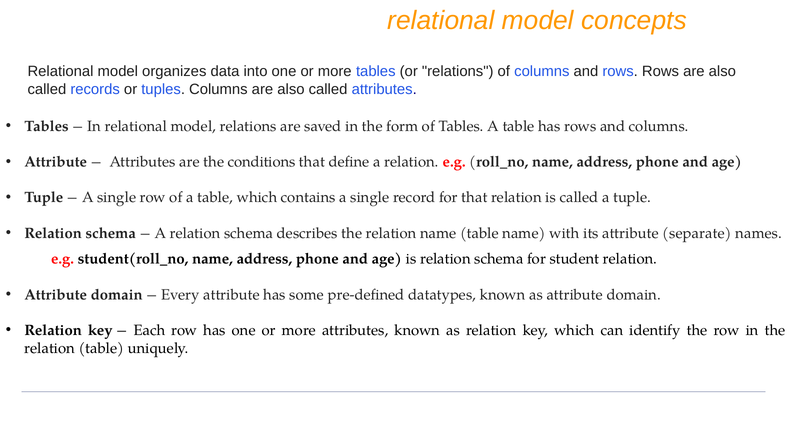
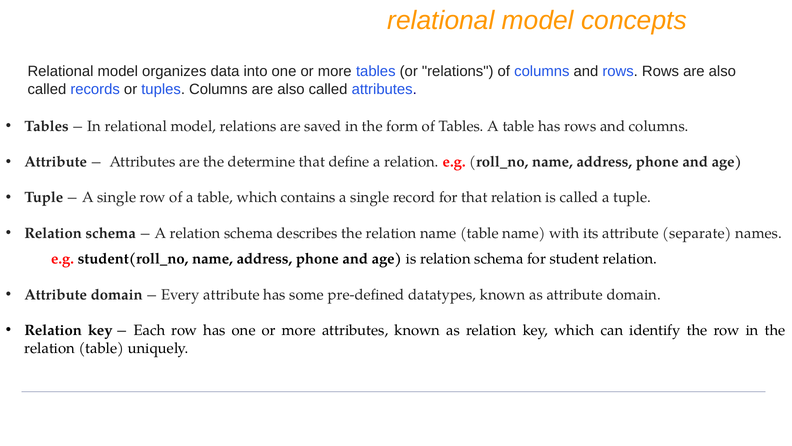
conditions: conditions -> determine
